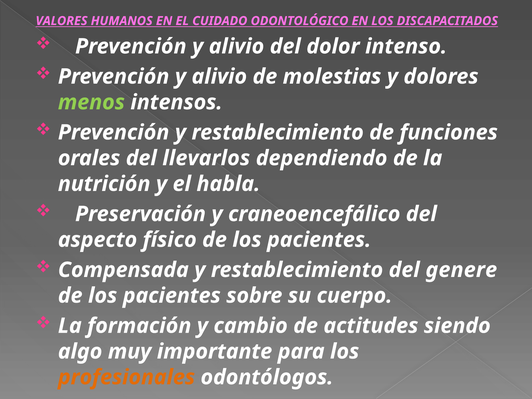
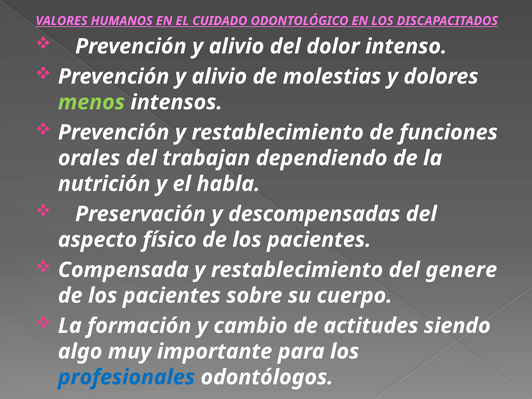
llevarlos: llevarlos -> trabajan
craneoencefálico: craneoencefálico -> descompensadas
profesionales colour: orange -> blue
